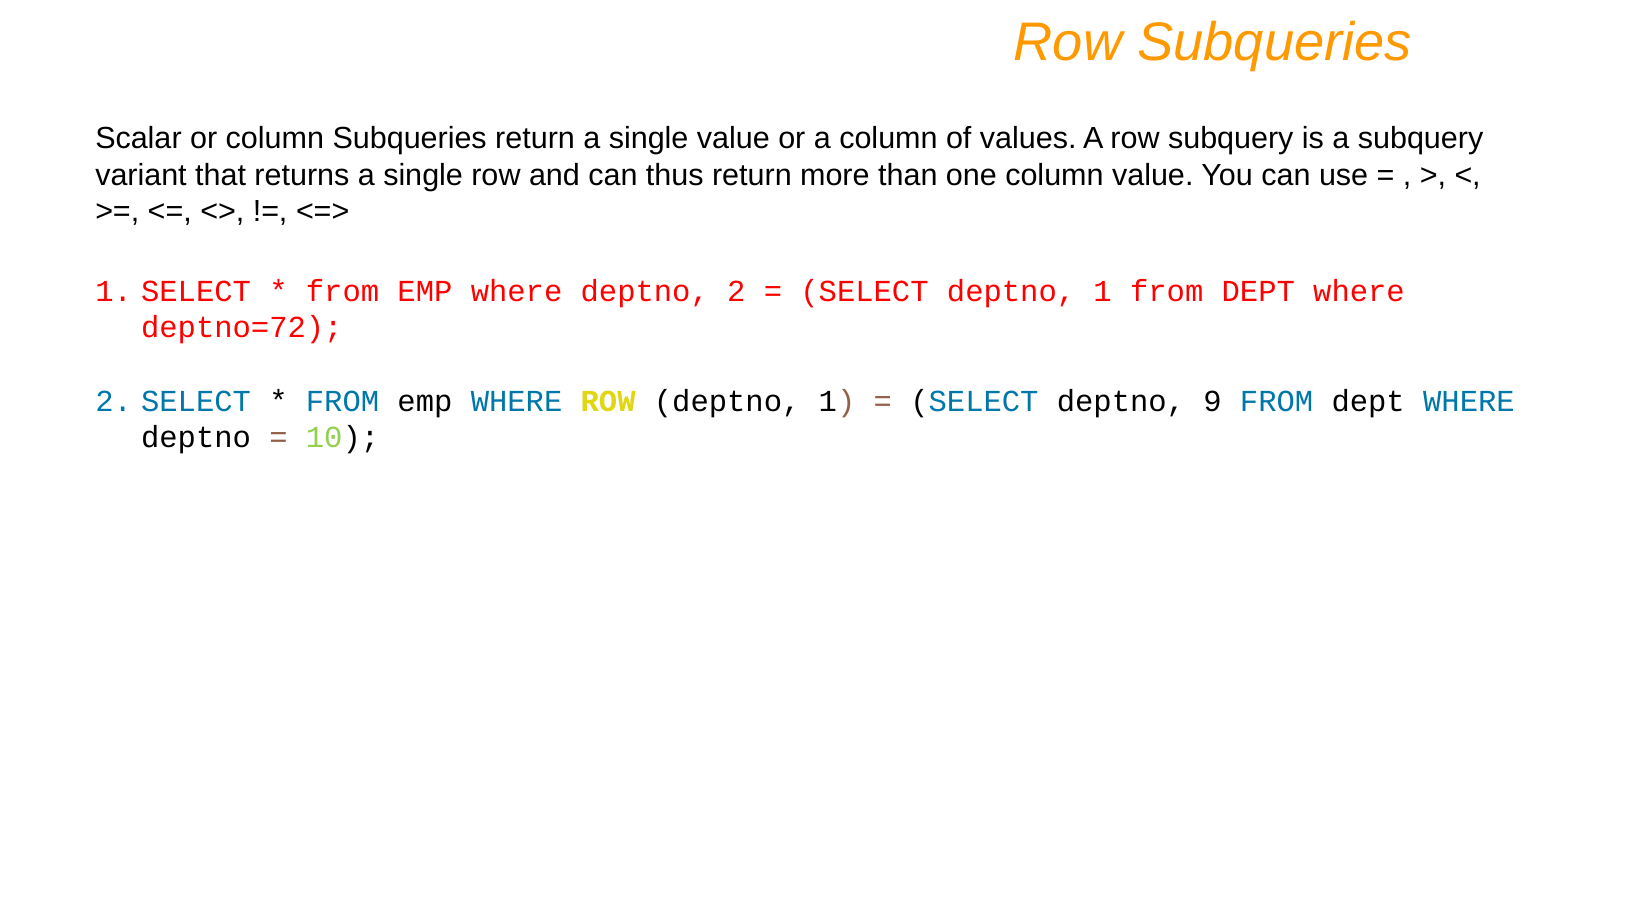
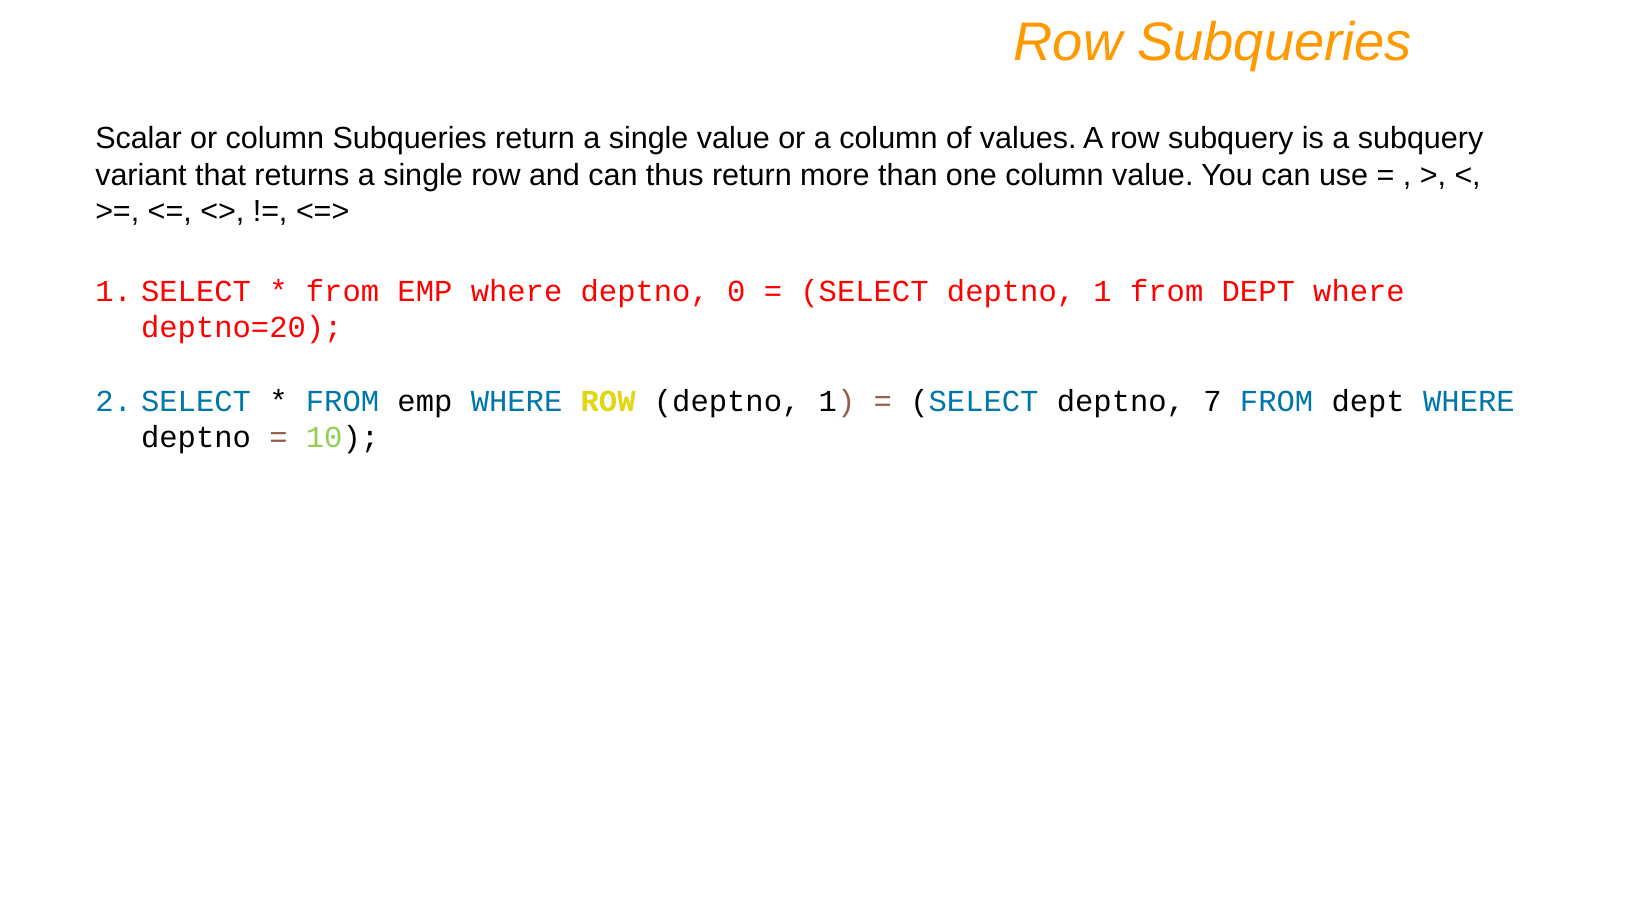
deptno 2: 2 -> 0
deptno=72: deptno=72 -> deptno=20
9: 9 -> 7
